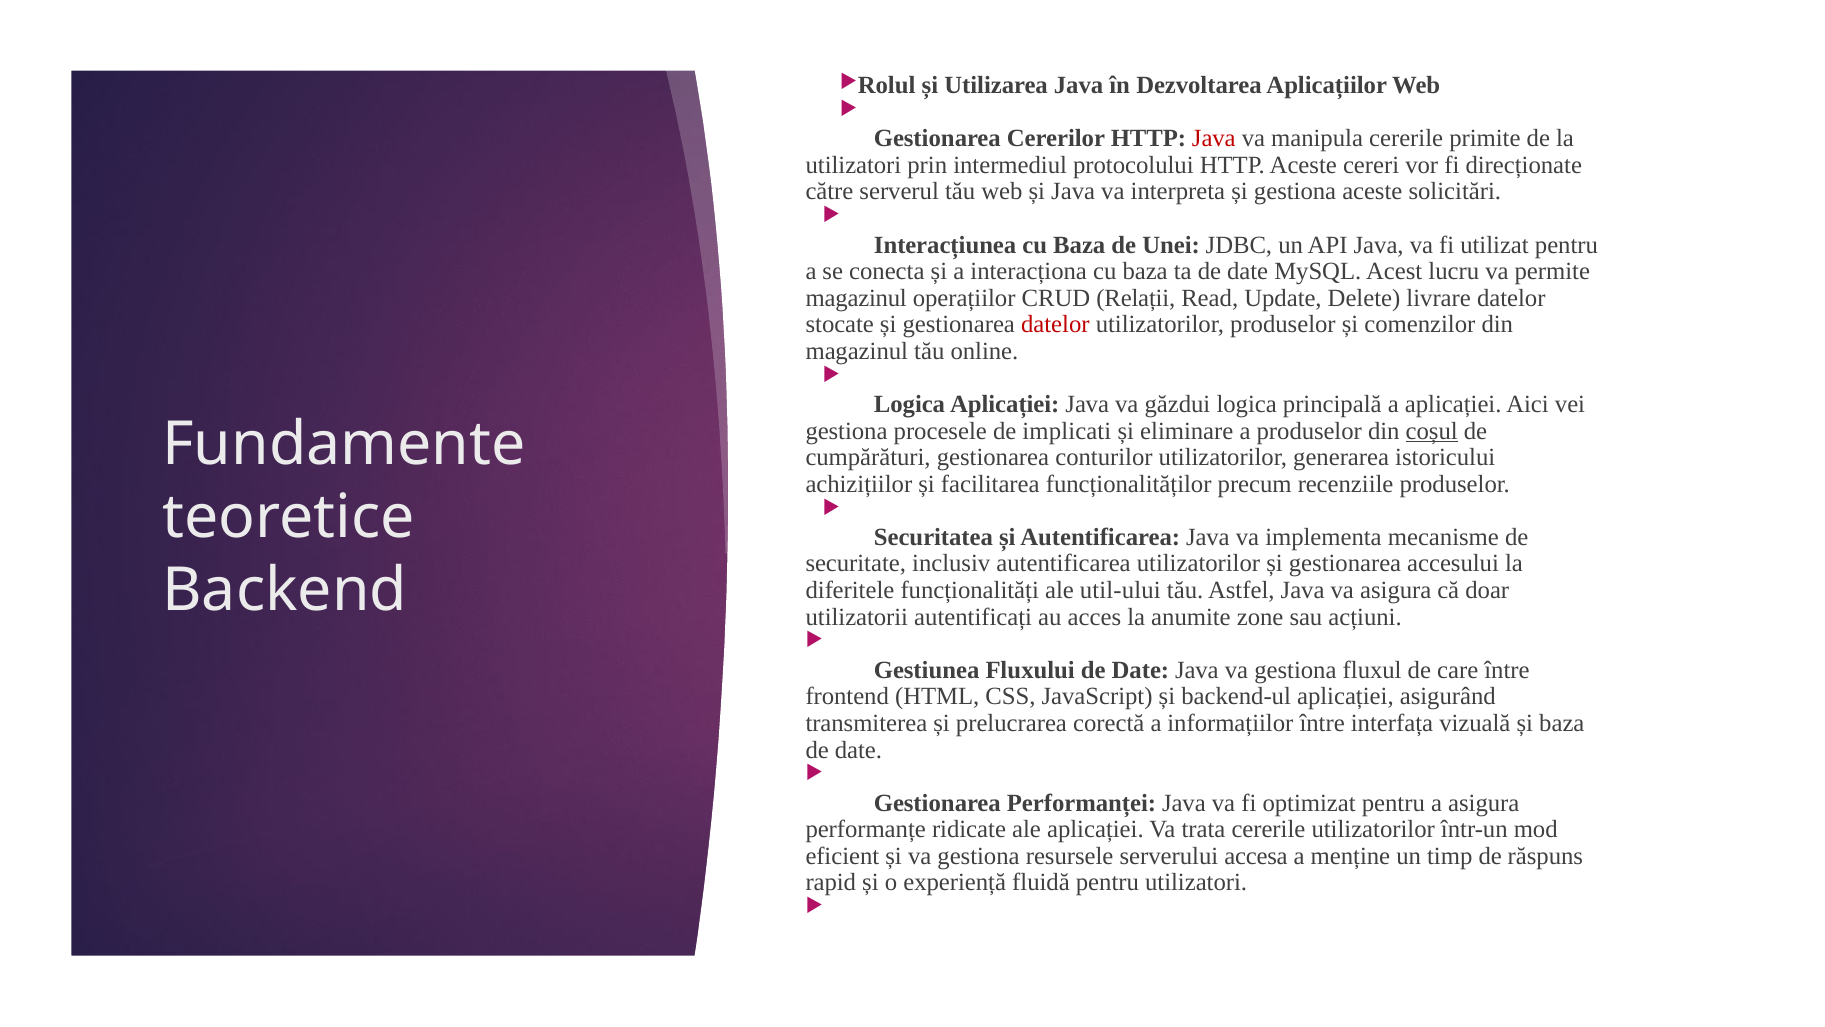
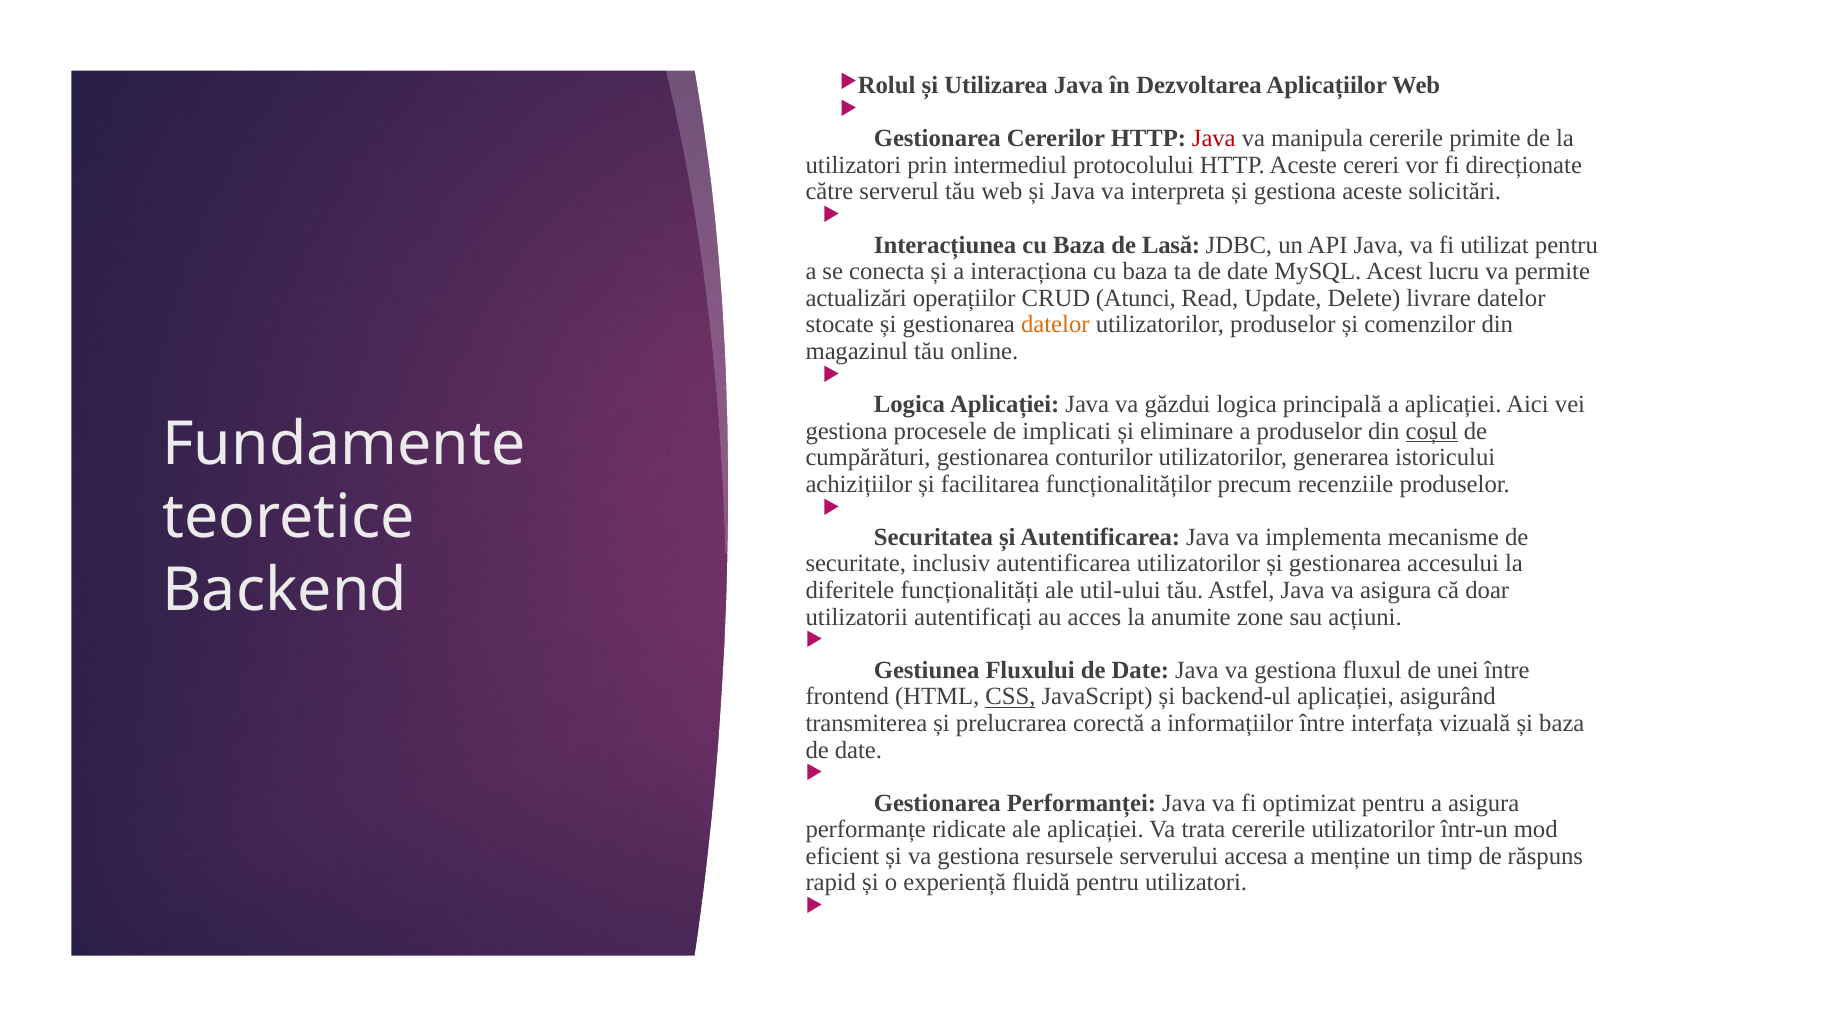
Unei: Unei -> Lasă
magazinul at (856, 298): magazinul -> actualizări
Relații: Relații -> Atunci
datelor at (1055, 324) colour: red -> orange
care: care -> unei
CSS underline: none -> present
